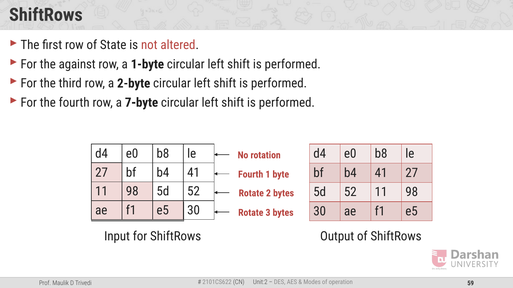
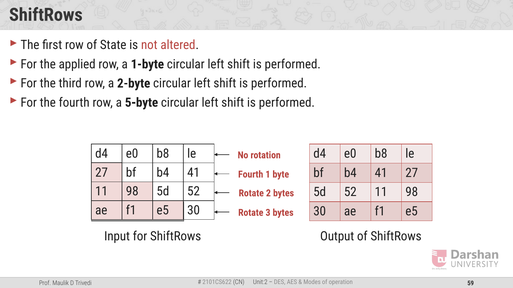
against: against -> applied
7-byte: 7-byte -> 5-byte
